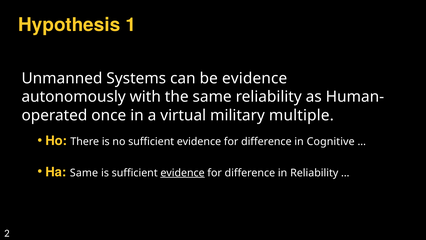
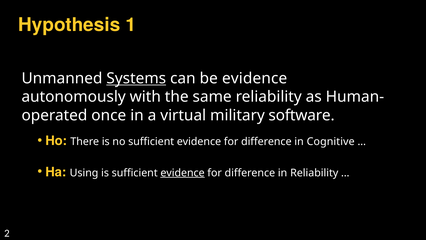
Systems underline: none -> present
multiple: multiple -> software
Ha Same: Same -> Using
